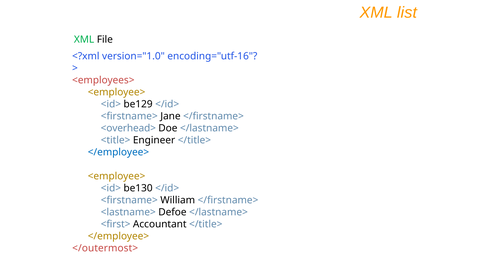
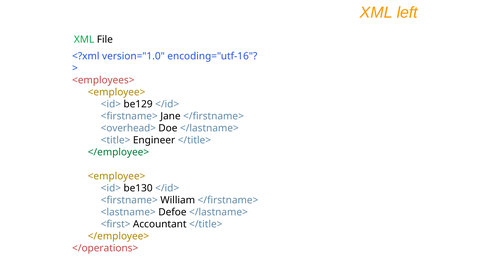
list: list -> left
</employee> at (118, 153) colour: blue -> green
</outermost>: </outermost> -> </operations>
